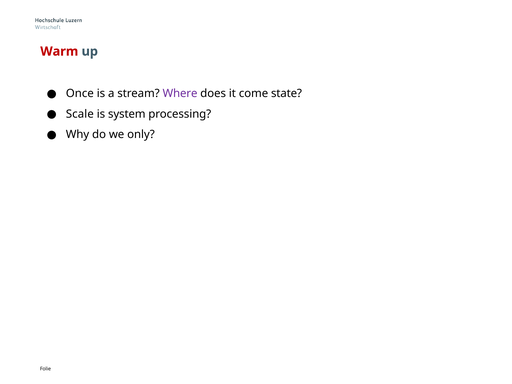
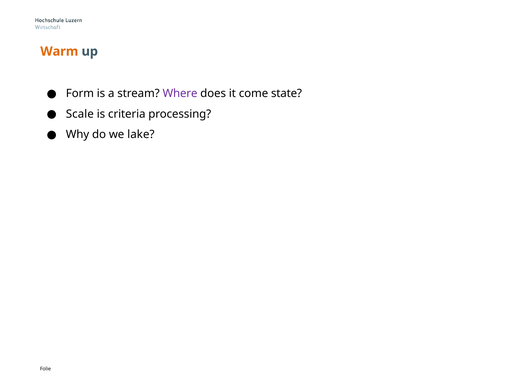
Warm colour: red -> orange
Once: Once -> Form
system: system -> criteria
only: only -> lake
